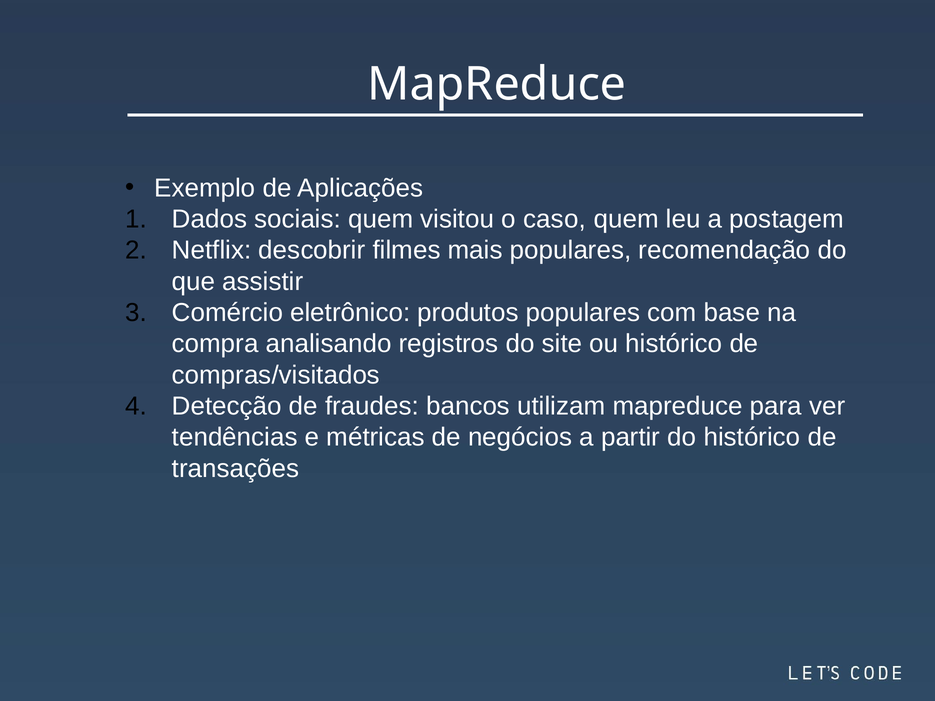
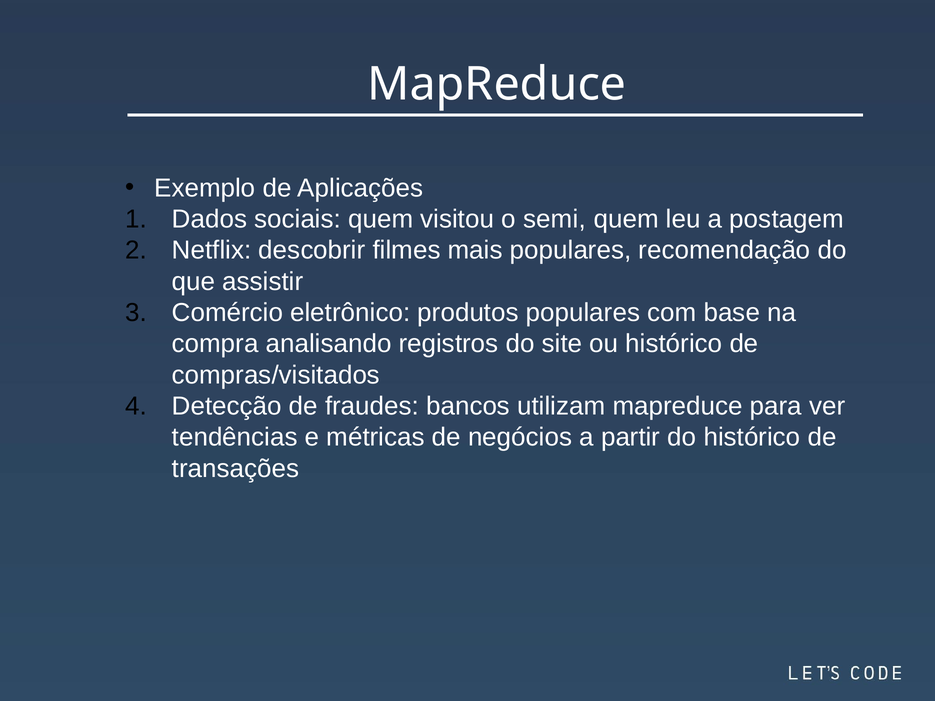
caso: caso -> semi
